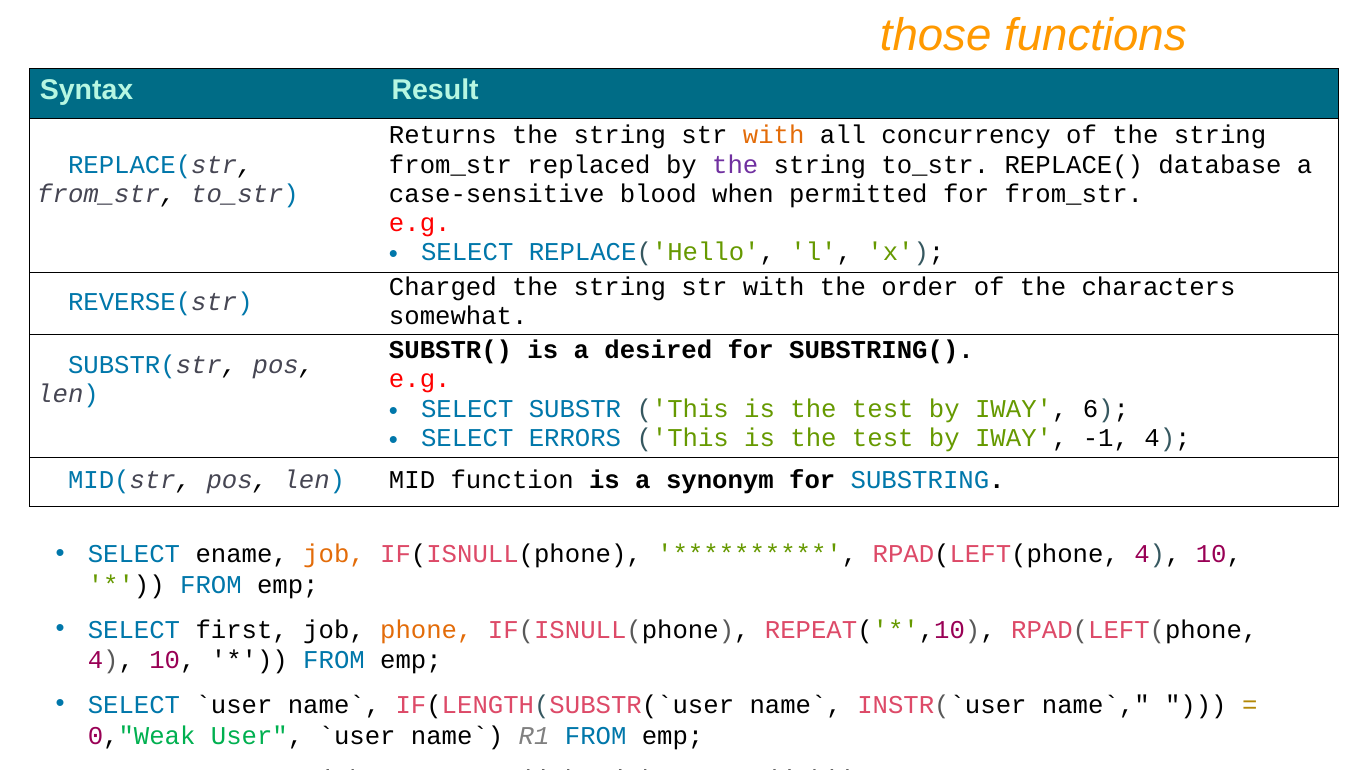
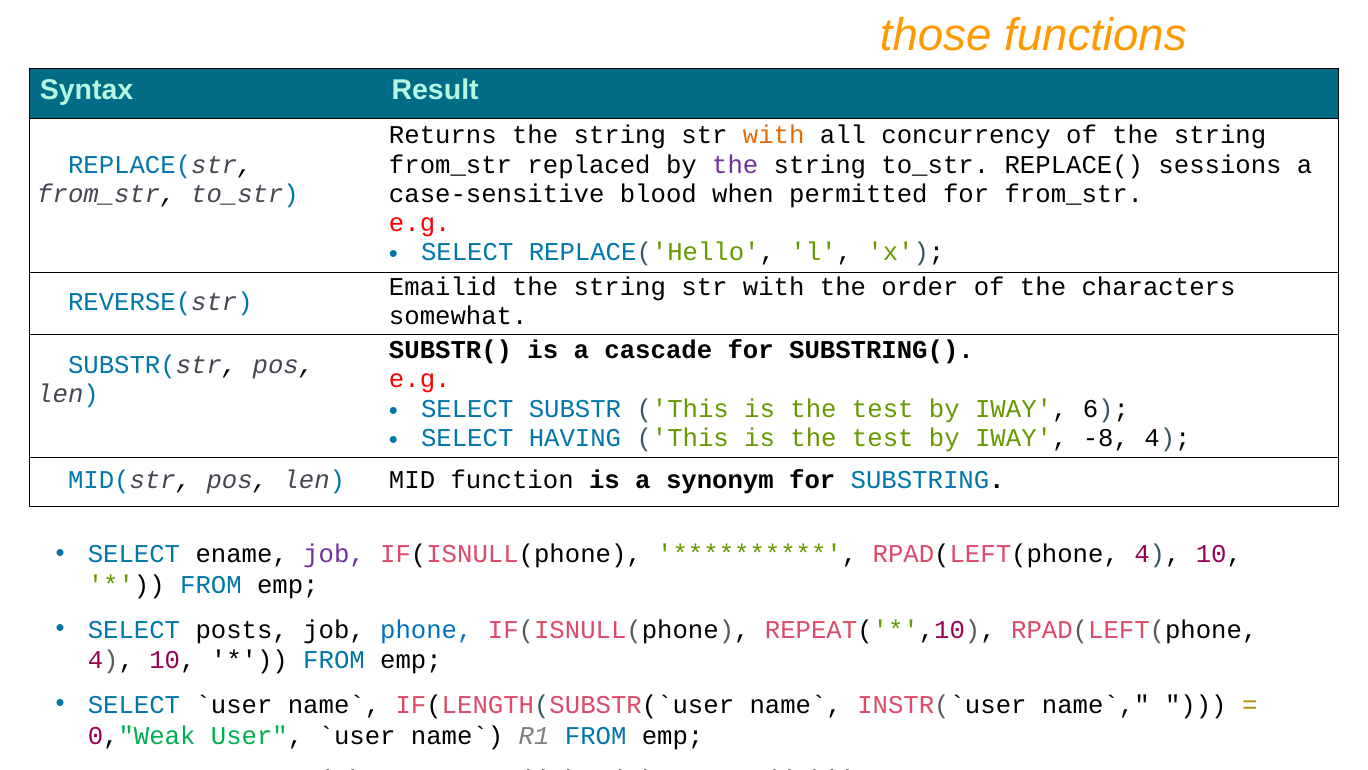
database: database -> sessions
Charged: Charged -> Emailid
desired: desired -> cascade
ERRORS: ERRORS -> HAVING
-1: -1 -> -8
job at (334, 554) colour: orange -> purple
first: first -> posts
phone colour: orange -> blue
